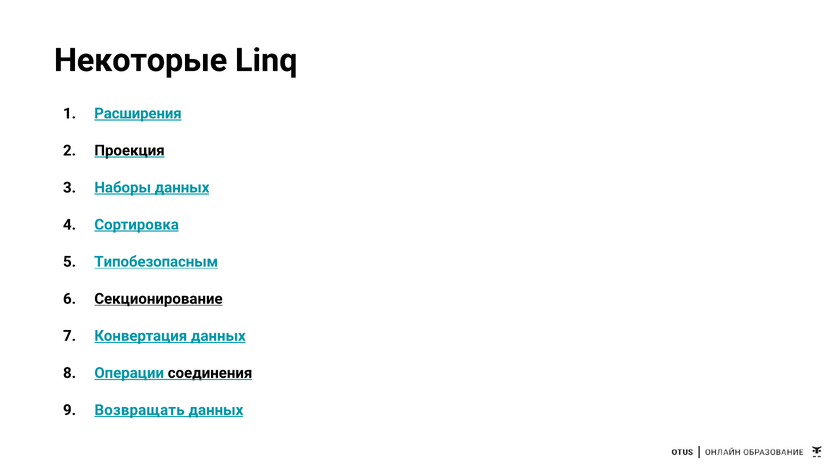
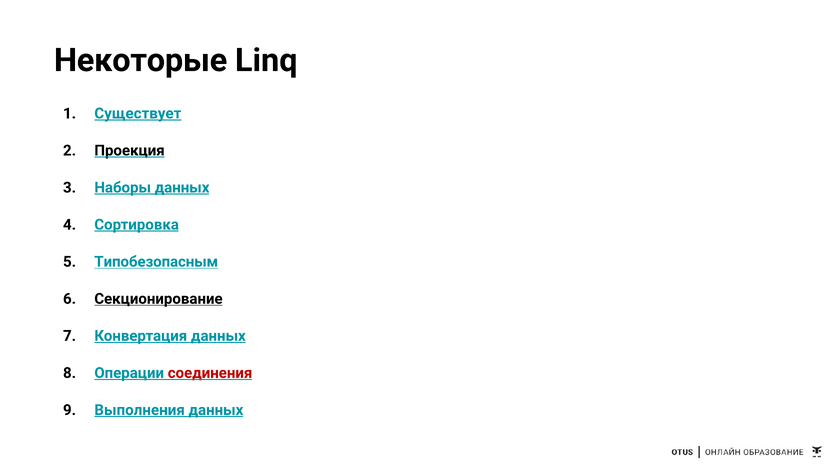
Расширения: Расширения -> Существует
соединения colour: black -> red
Возвращать: Возвращать -> Выполнения
